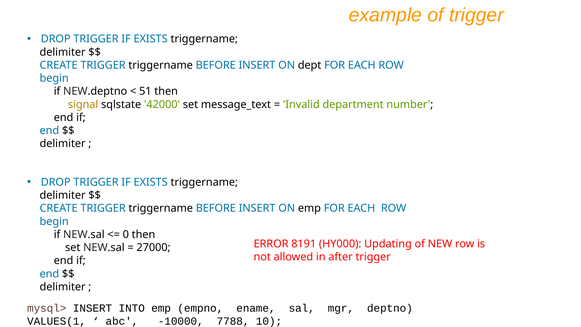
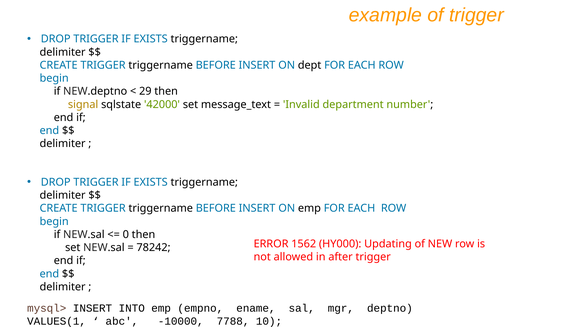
51: 51 -> 29
8191: 8191 -> 1562
27000: 27000 -> 78242
